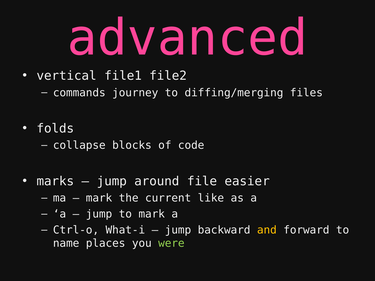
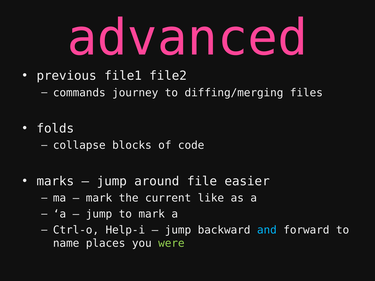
vertical: vertical -> previous
What-i: What-i -> Help-i
and colour: yellow -> light blue
